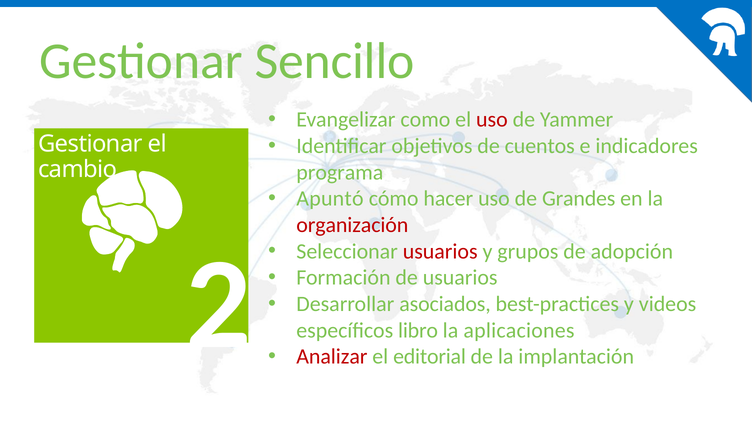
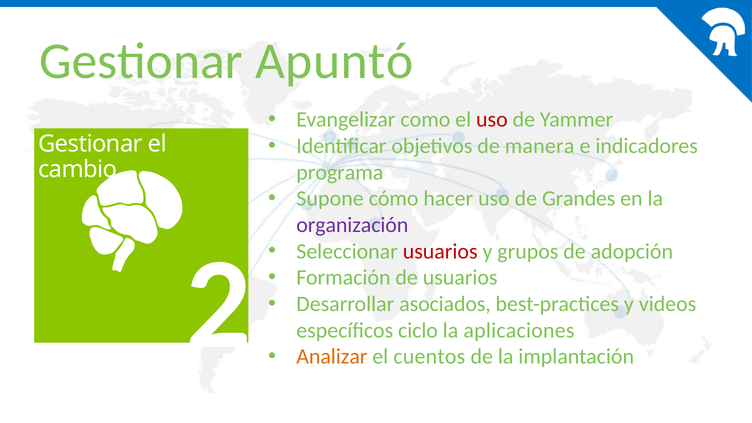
Sencillo: Sencillo -> Apuntó
cuentos: cuentos -> manera
Apuntó: Apuntó -> Supone
organización colour: red -> purple
libro: libro -> ciclo
Analizar colour: red -> orange
editorial: editorial -> cuentos
